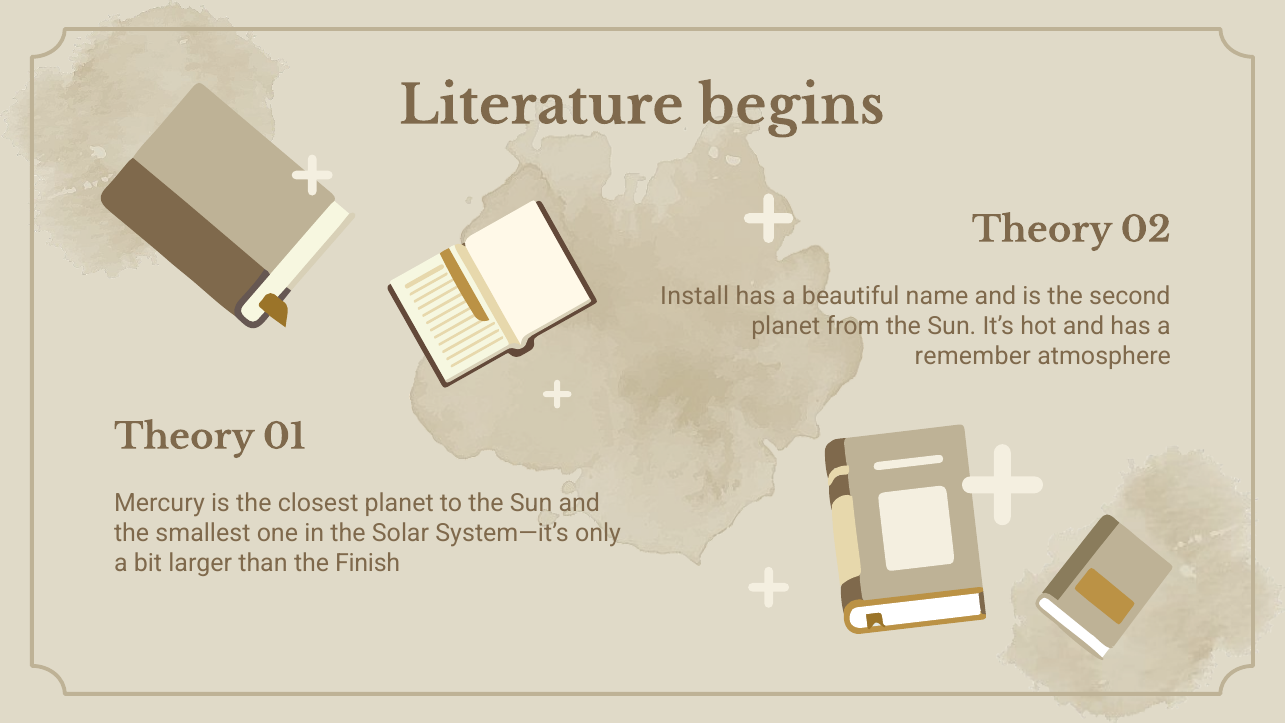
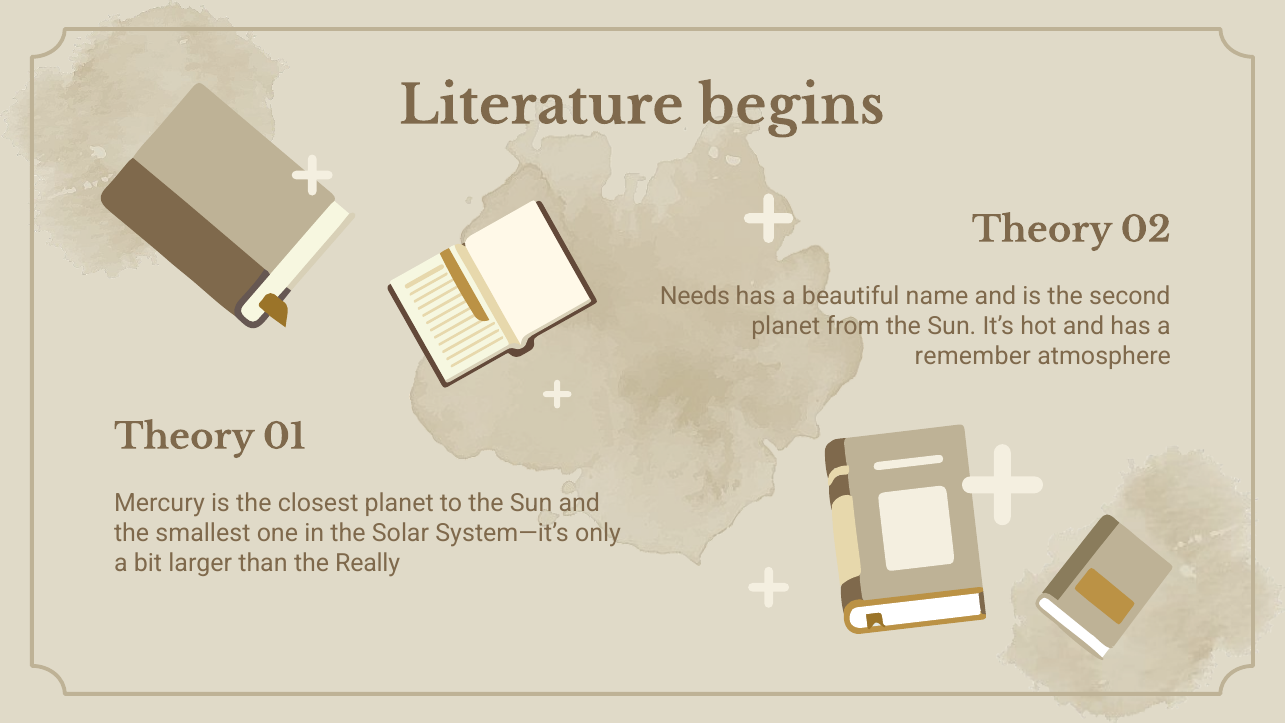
Install: Install -> Needs
Finish: Finish -> Really
